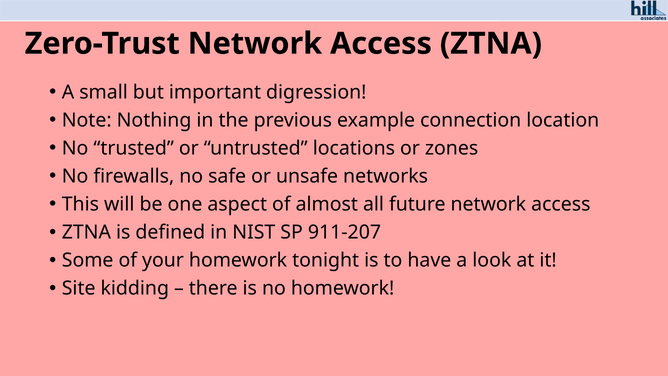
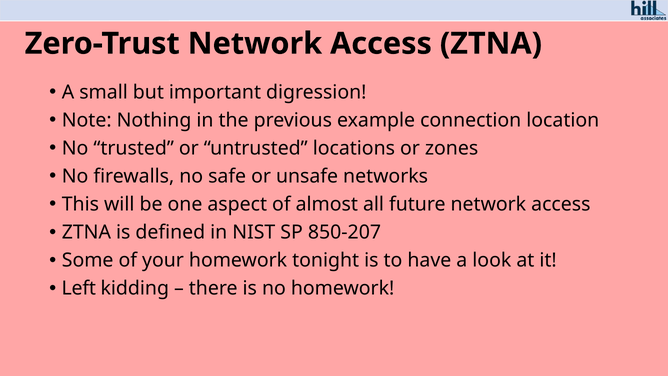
911-207: 911-207 -> 850-207
Site: Site -> Left
